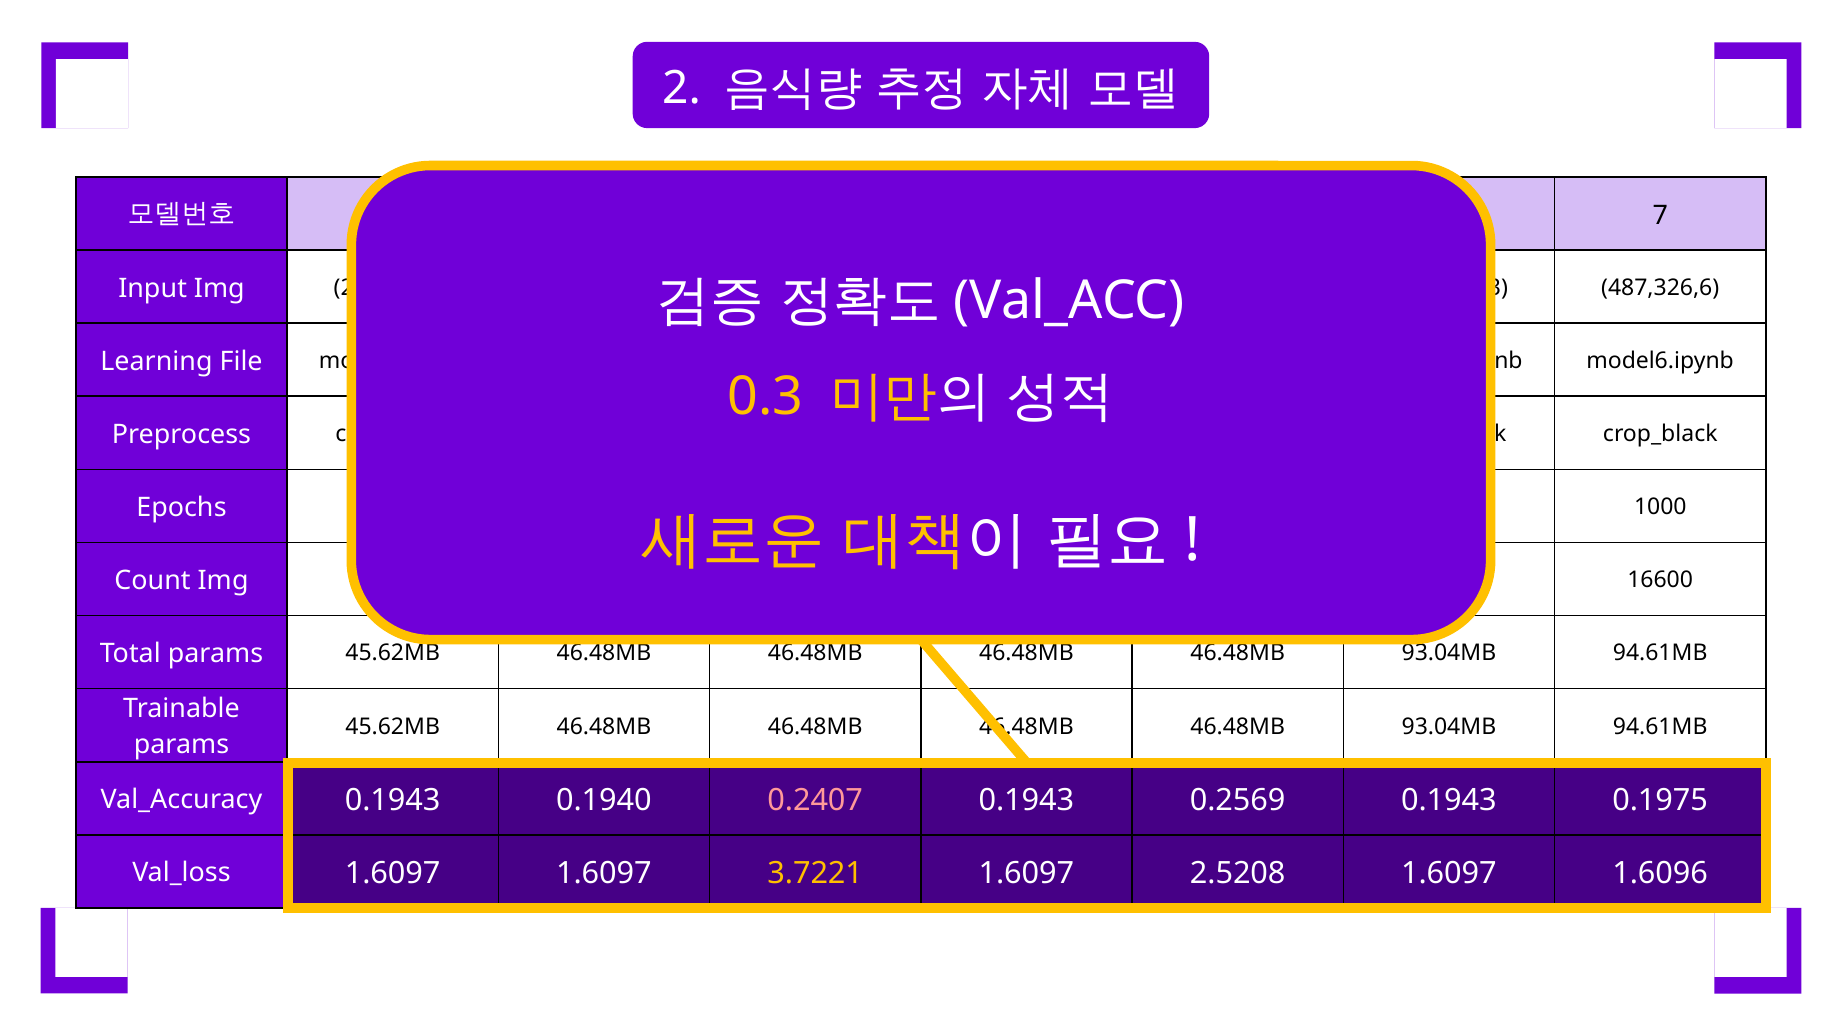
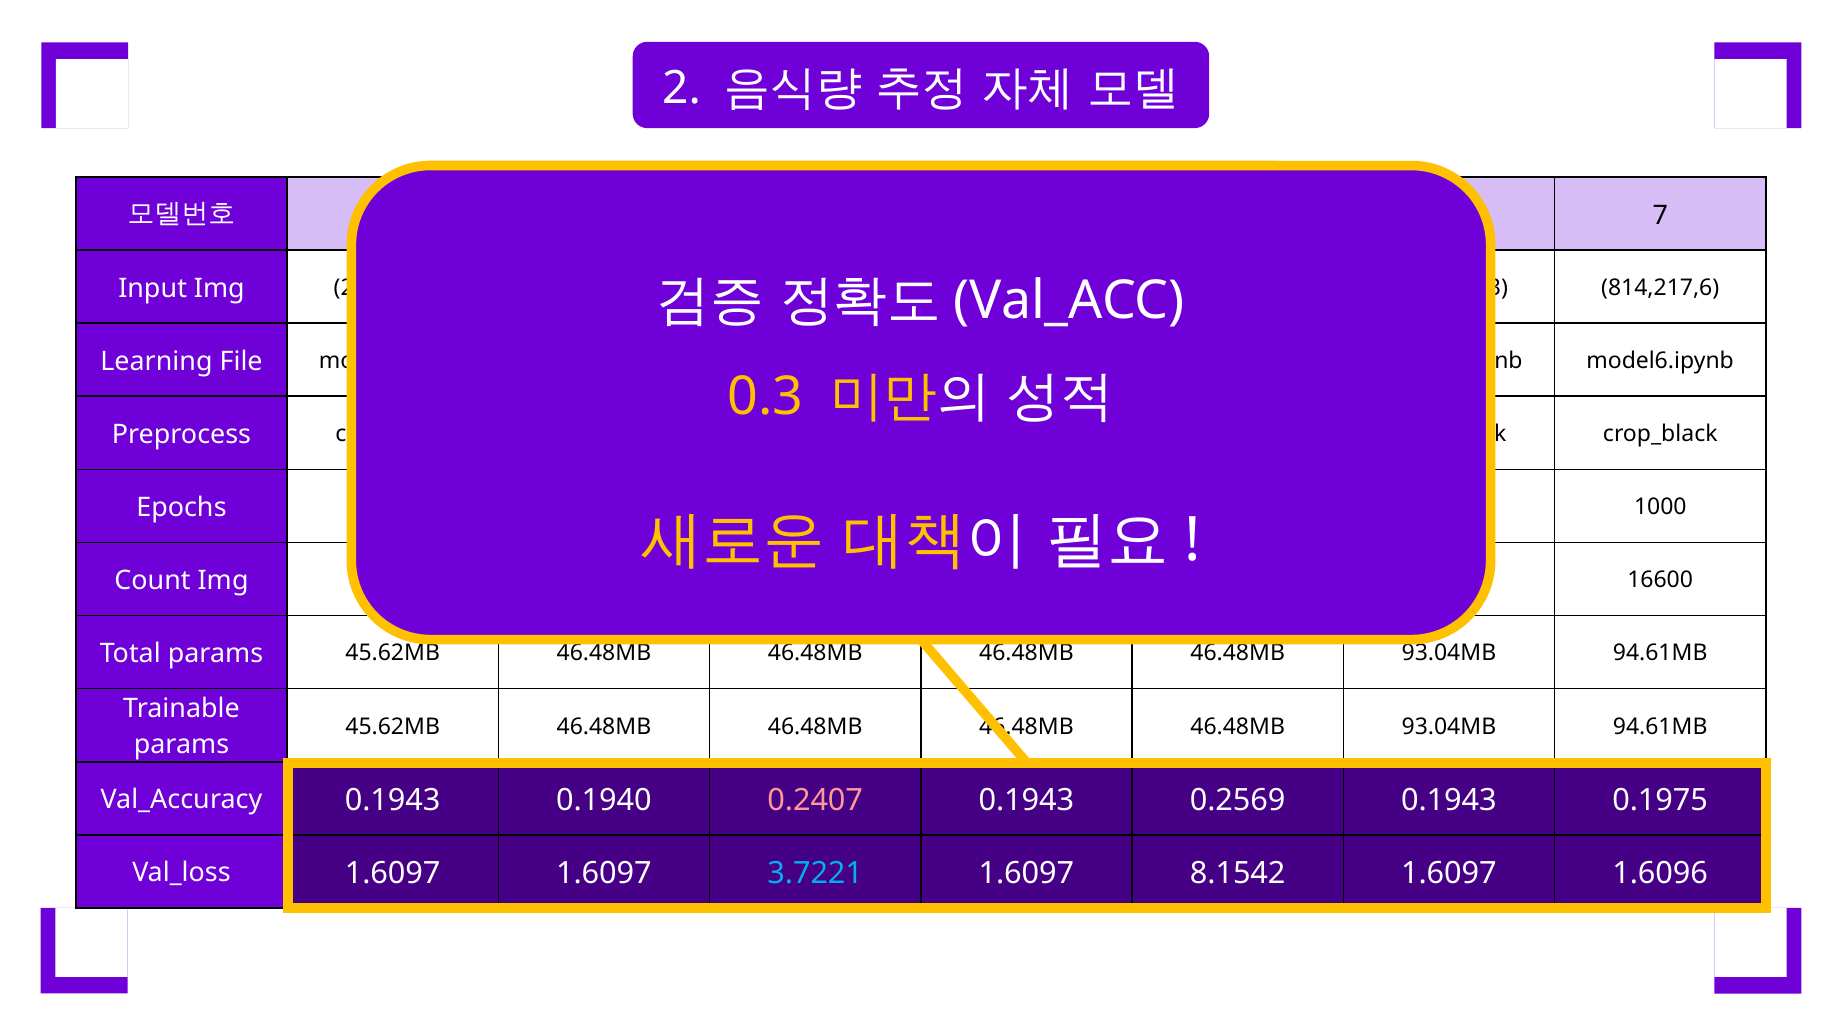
487,326,6: 487,326,6 -> 814,217,6
3.7221 colour: yellow -> light blue
2.5208: 2.5208 -> 8.1542
